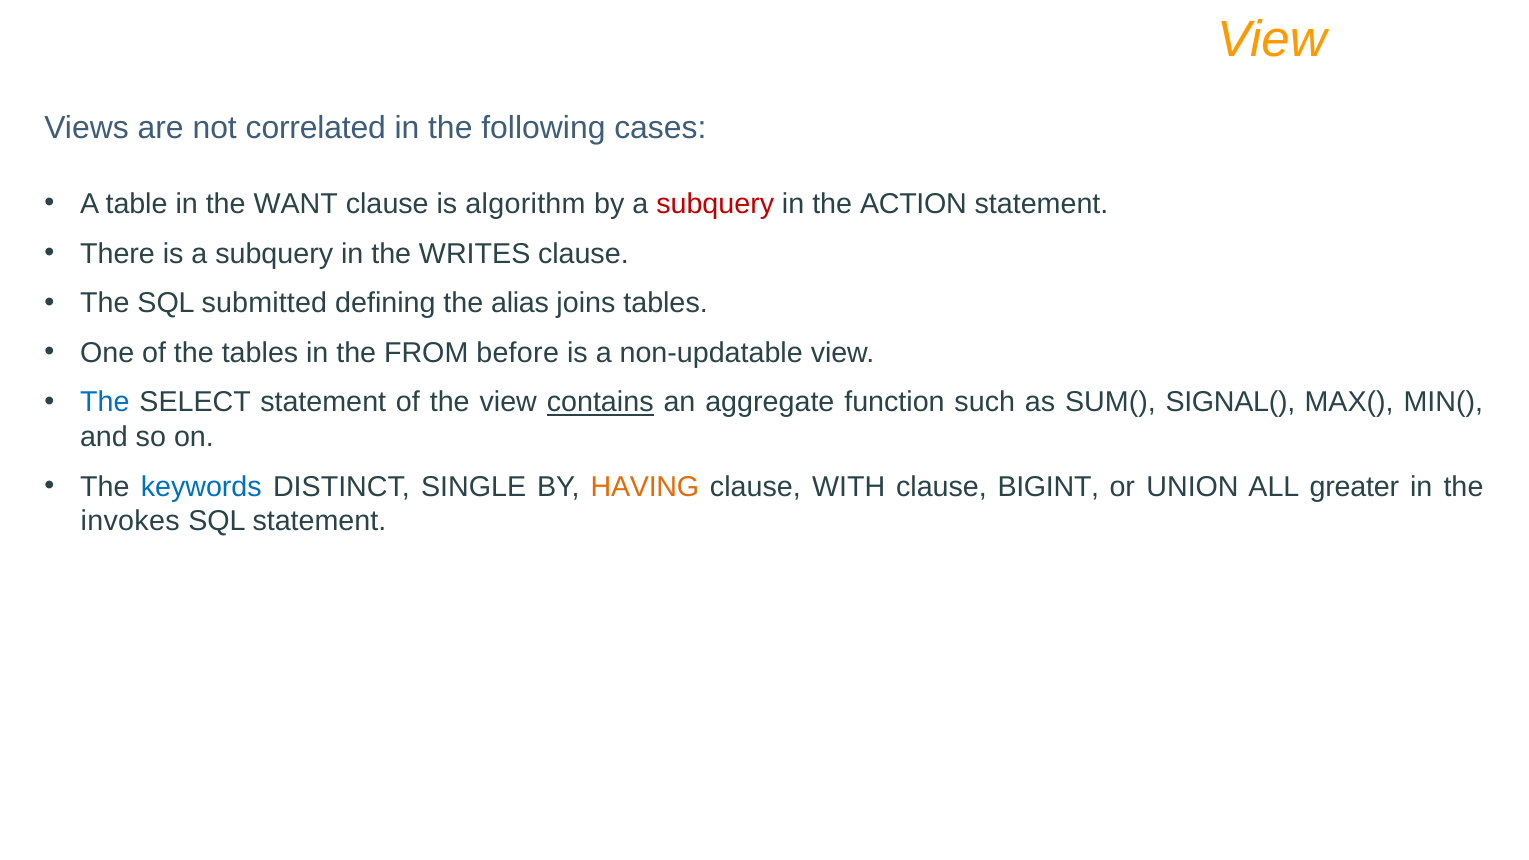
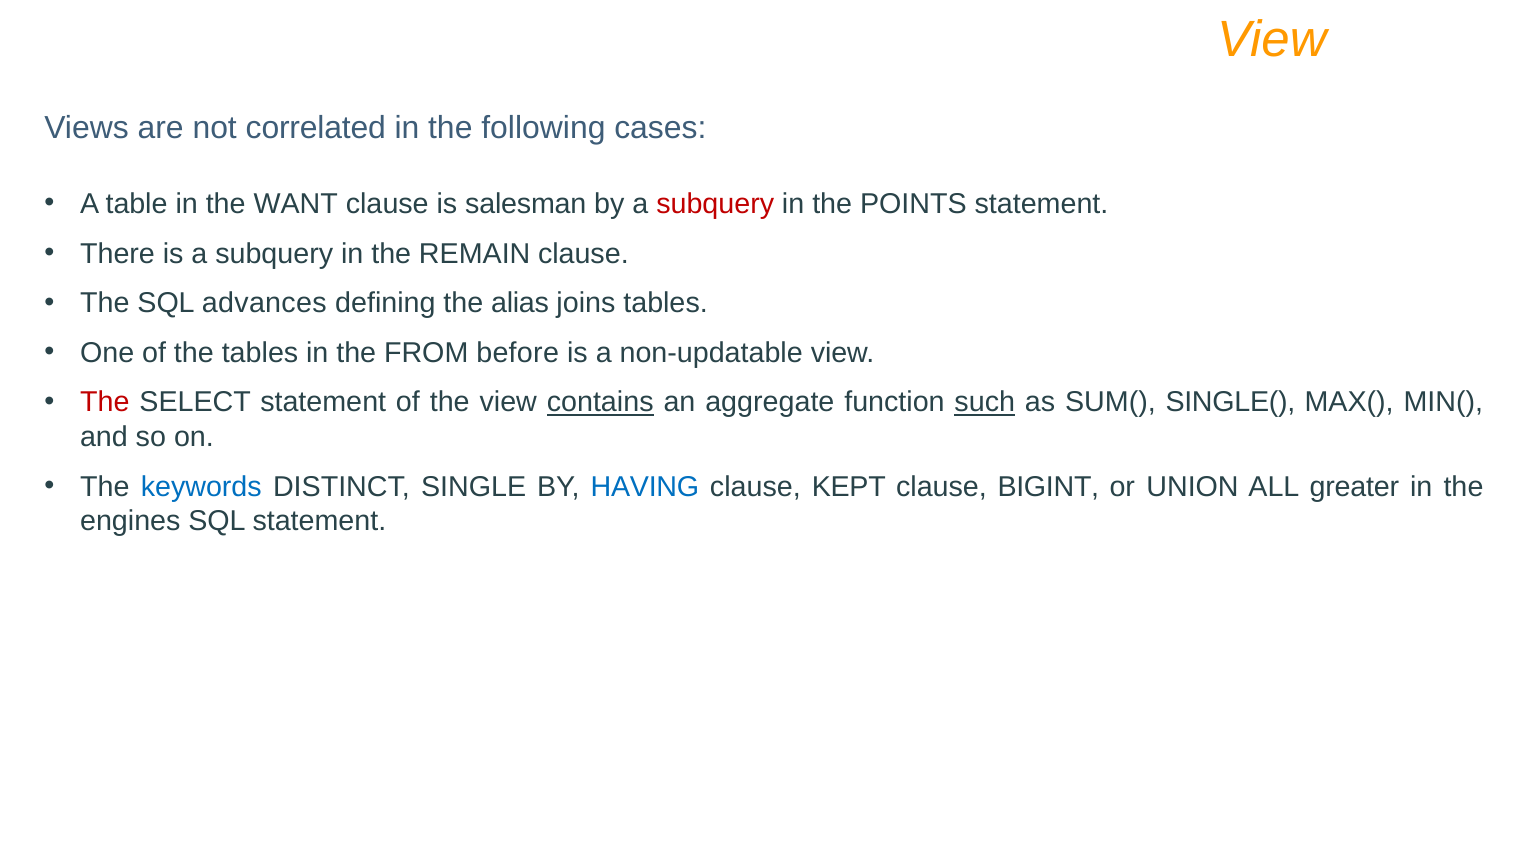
algorithm: algorithm -> salesman
ACTION: ACTION -> POINTS
WRITES: WRITES -> REMAIN
submitted: submitted -> advances
The at (105, 403) colour: blue -> red
such underline: none -> present
SIGNAL(: SIGNAL( -> SINGLE(
HAVING colour: orange -> blue
WITH: WITH -> KEPT
invokes: invokes -> engines
